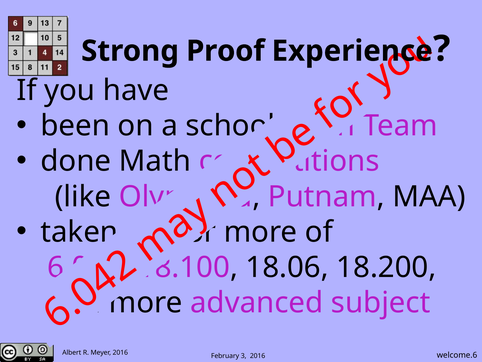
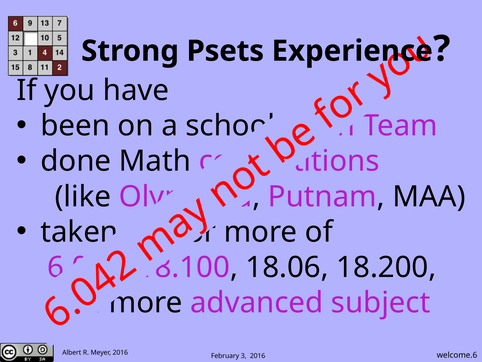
Proof: Proof -> Psets
